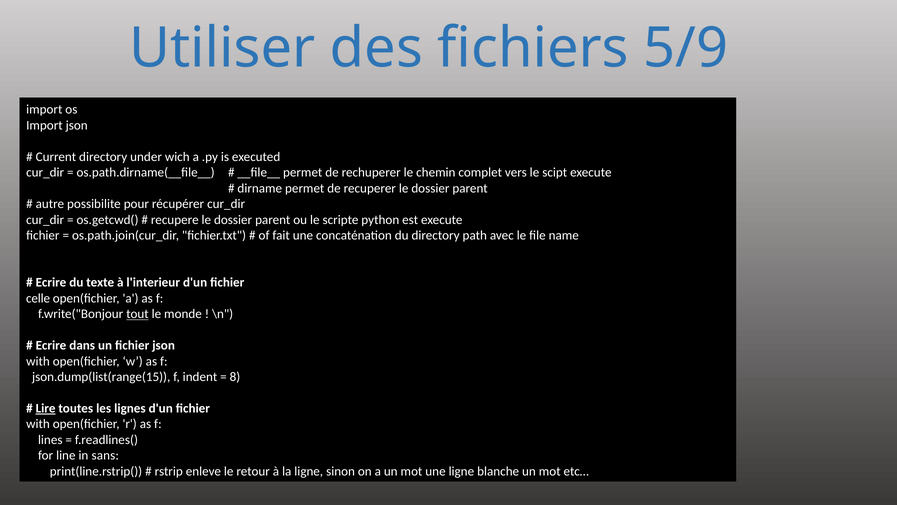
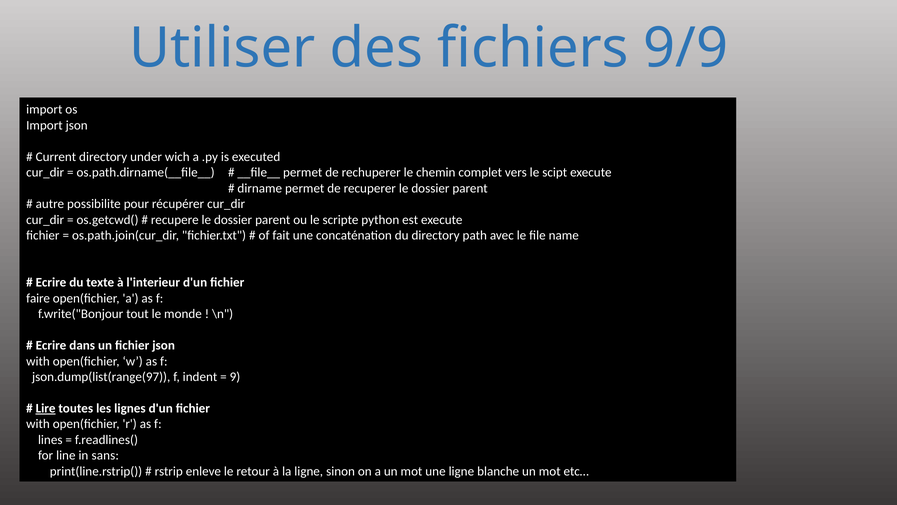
5/9: 5/9 -> 9/9
celle: celle -> faire
tout underline: present -> none
json.dump(list(range(15: json.dump(list(range(15 -> json.dump(list(range(97
8: 8 -> 9
